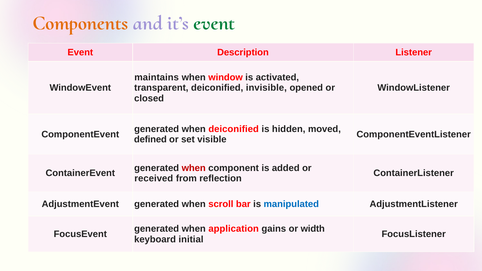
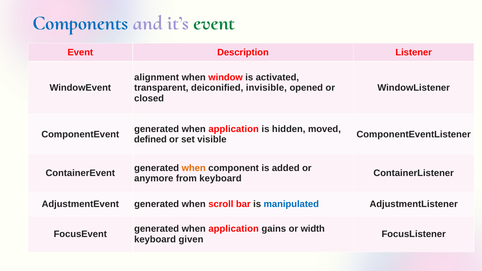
Components colour: orange -> blue
maintains: maintains -> alignment
deiconified at (234, 129): deiconified -> application
when at (194, 168) colour: red -> orange
received: received -> anymore
from reflection: reflection -> keyboard
initial: initial -> given
